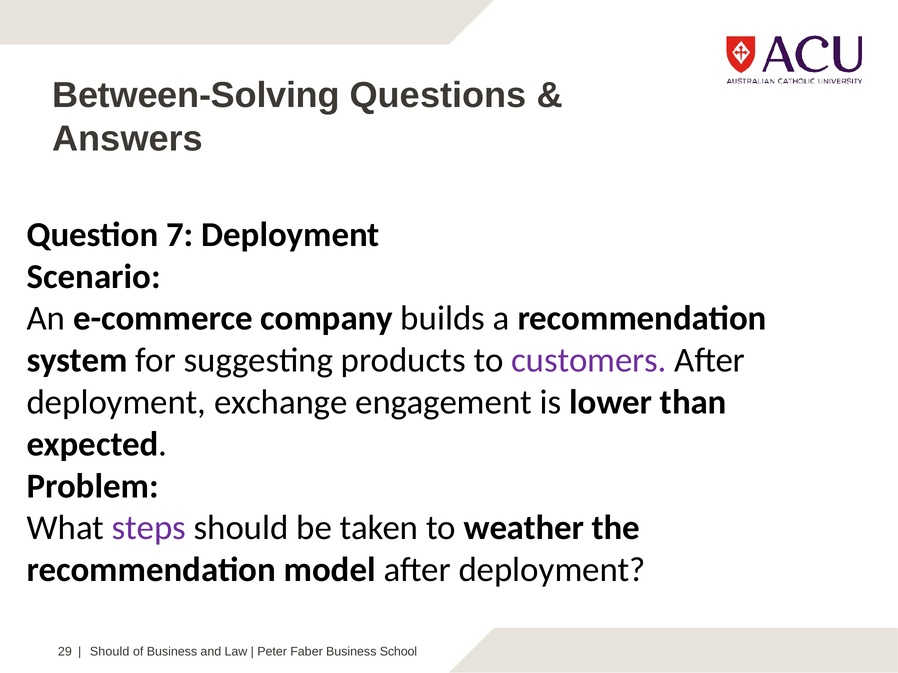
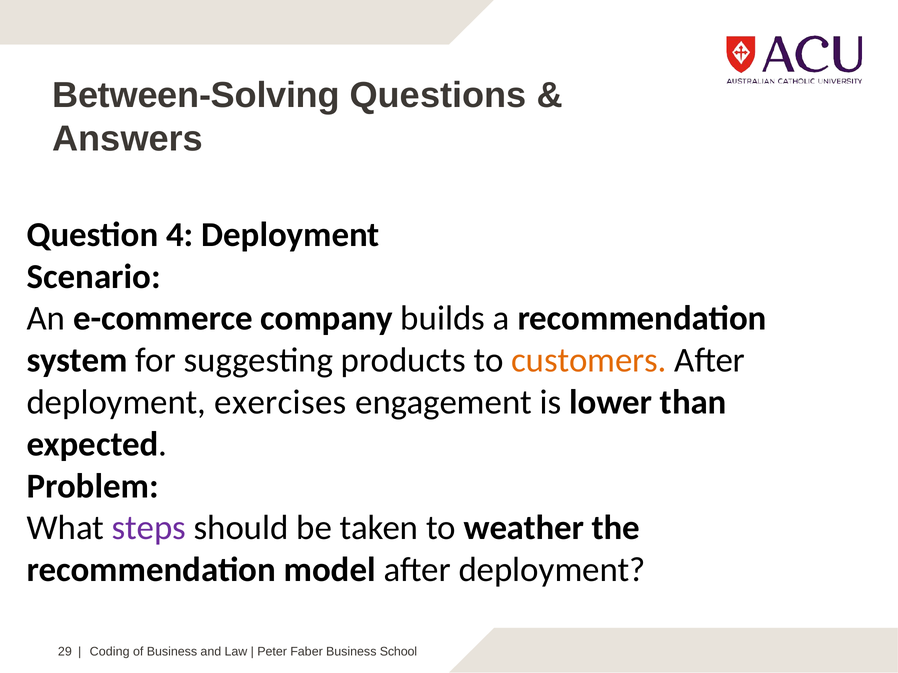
7: 7 -> 4
customers colour: purple -> orange
exchange: exchange -> exercises
Should at (110, 652): Should -> Coding
